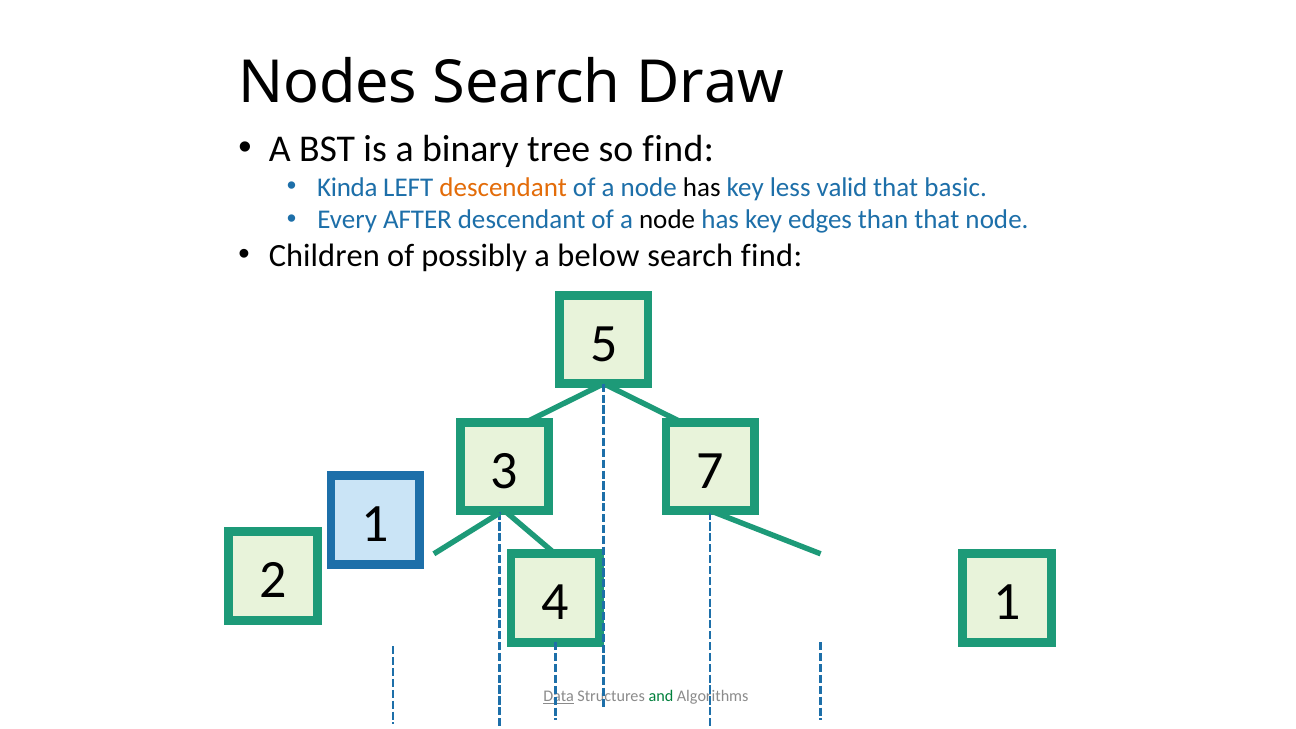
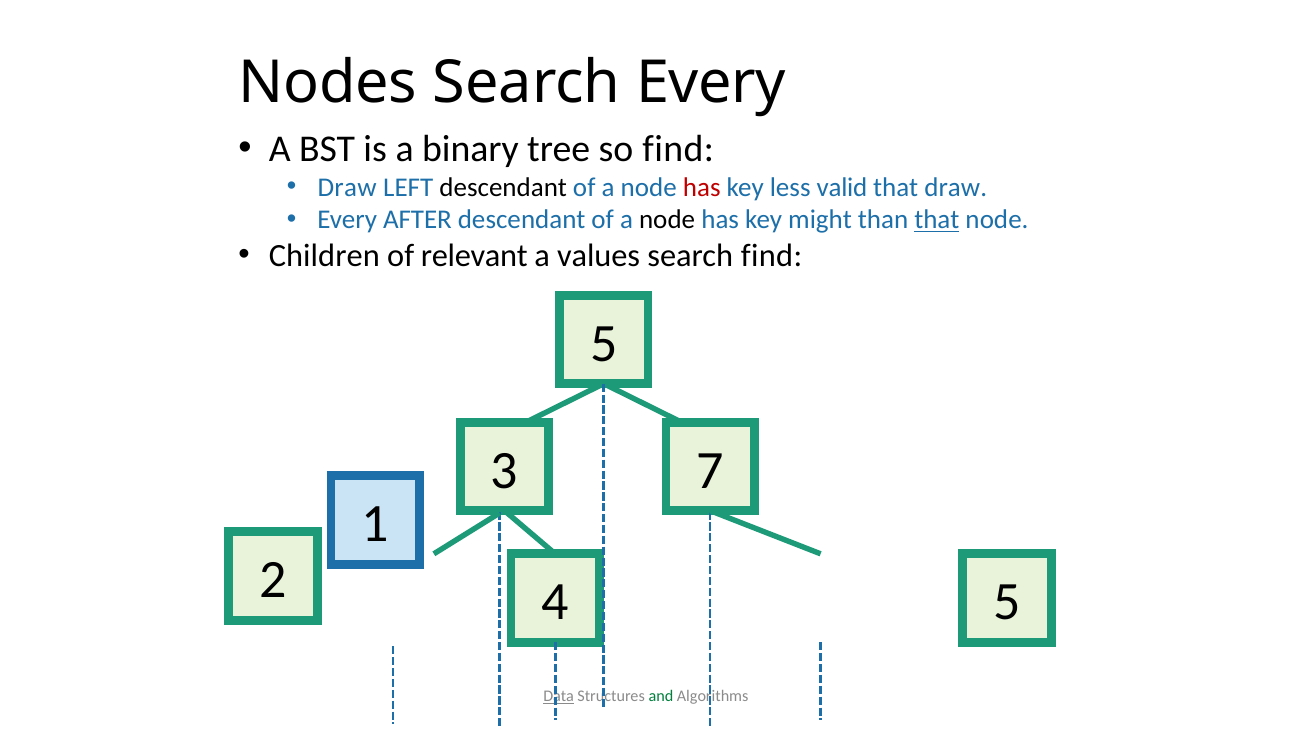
Search Draw: Draw -> Every
Kinda at (347, 187): Kinda -> Draw
descendant at (503, 187) colour: orange -> black
has at (702, 187) colour: black -> red
that basic: basic -> draw
edges: edges -> might
that at (937, 220) underline: none -> present
possibly: possibly -> relevant
below: below -> values
2 1: 1 -> 5
